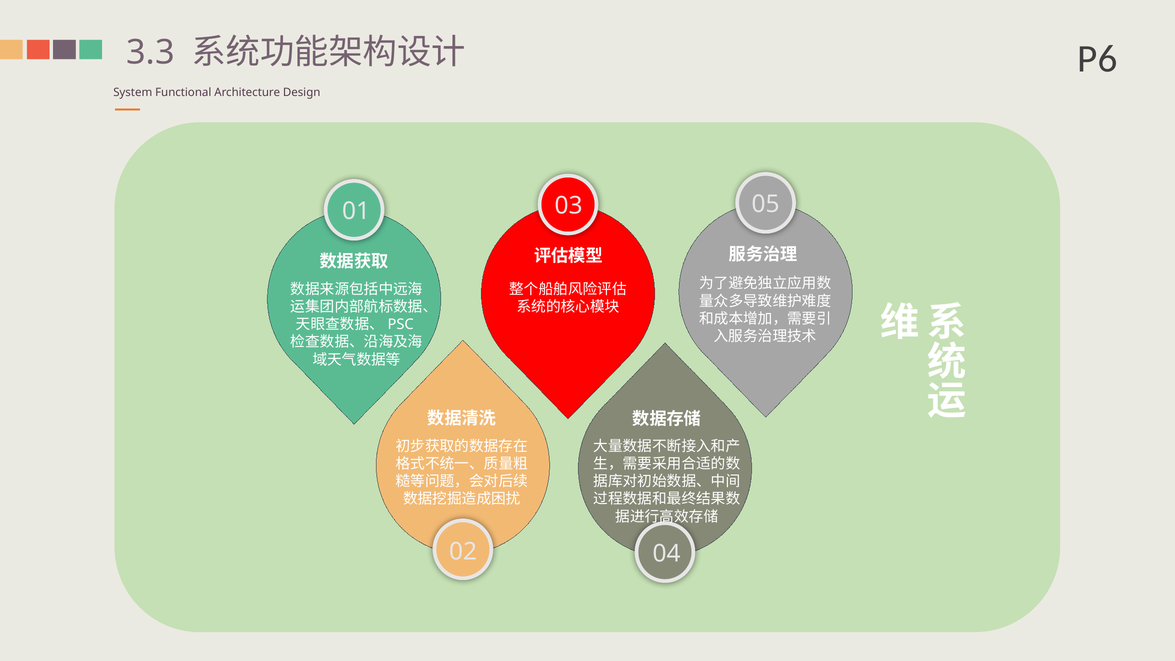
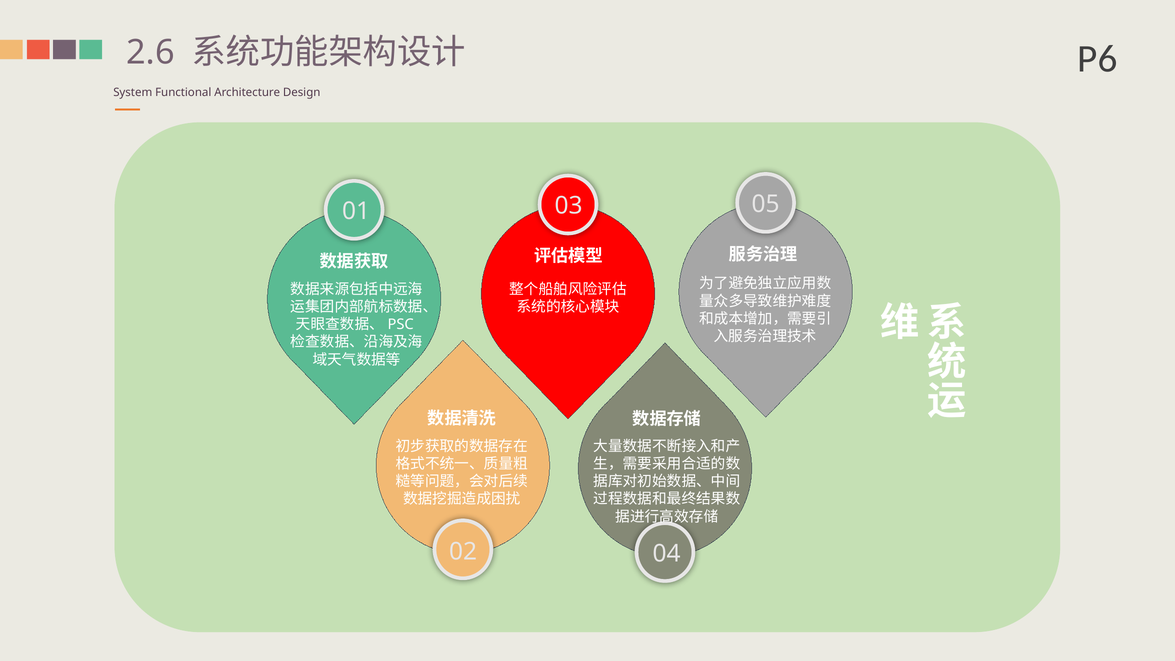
3.3: 3.3 -> 2.6
